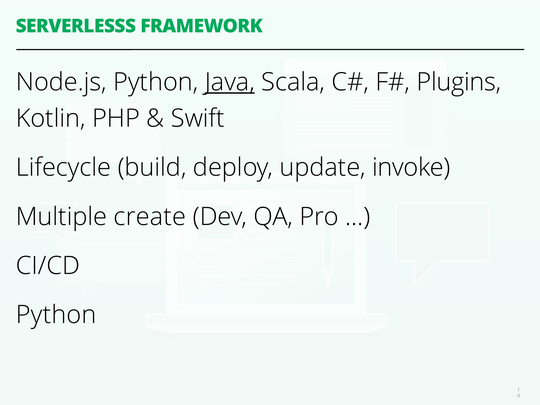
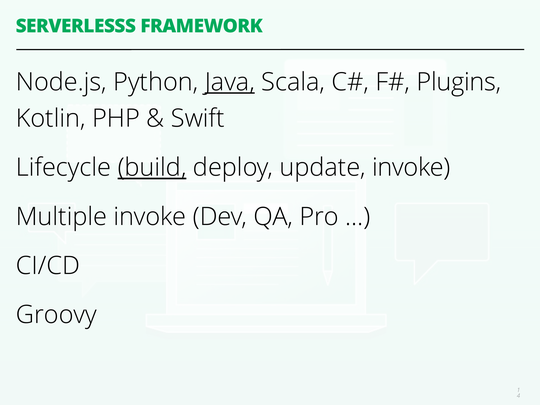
build underline: none -> present
Multiple create: create -> invoke
Python at (56, 315): Python -> Groovy
